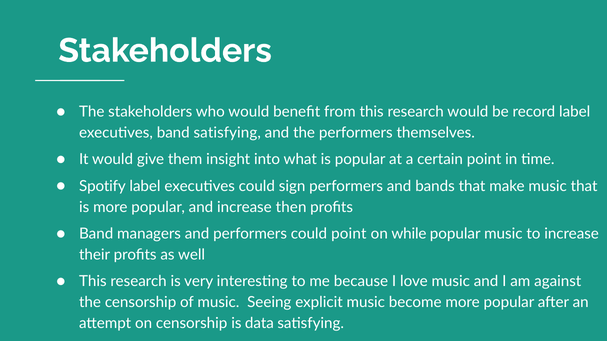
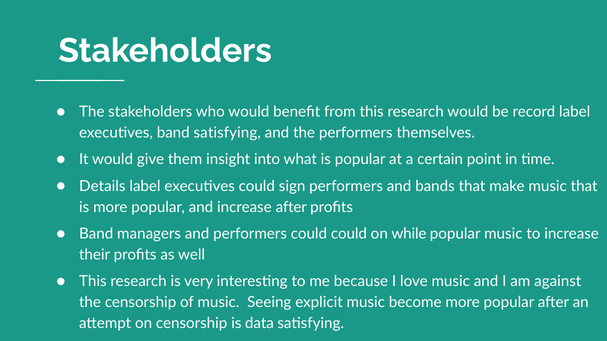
Spotify: Spotify -> Details
increase then: then -> after
could point: point -> could
